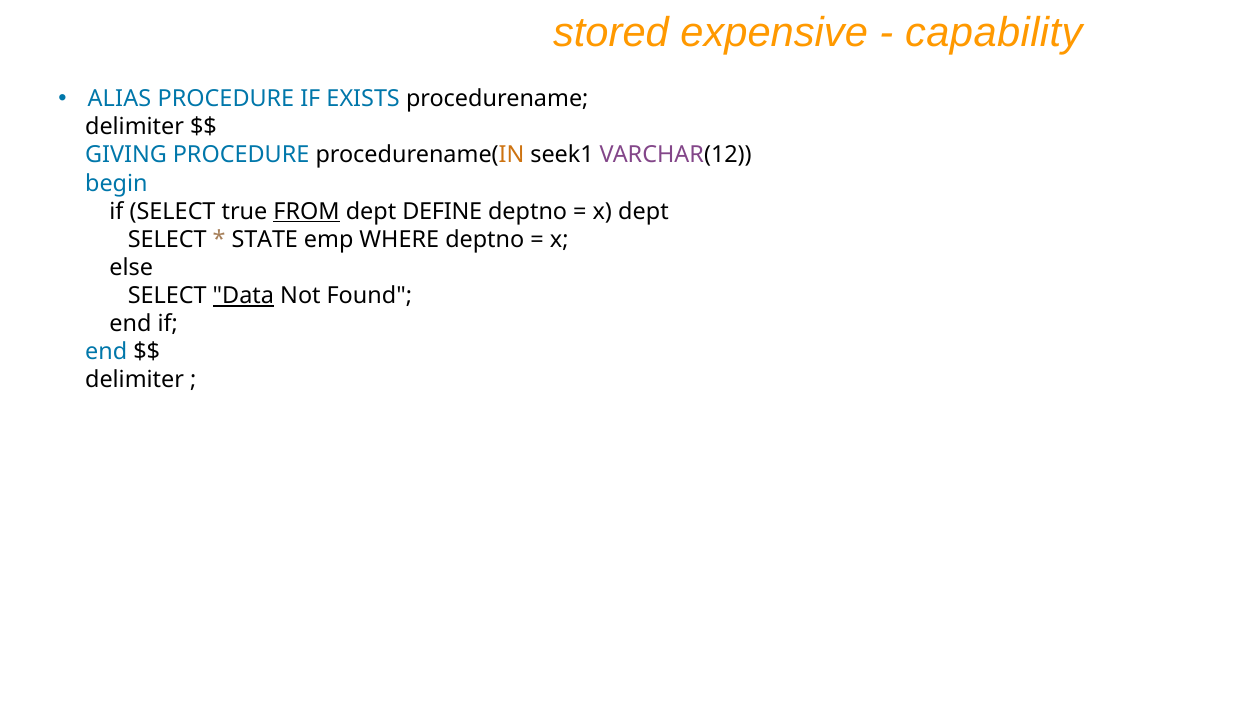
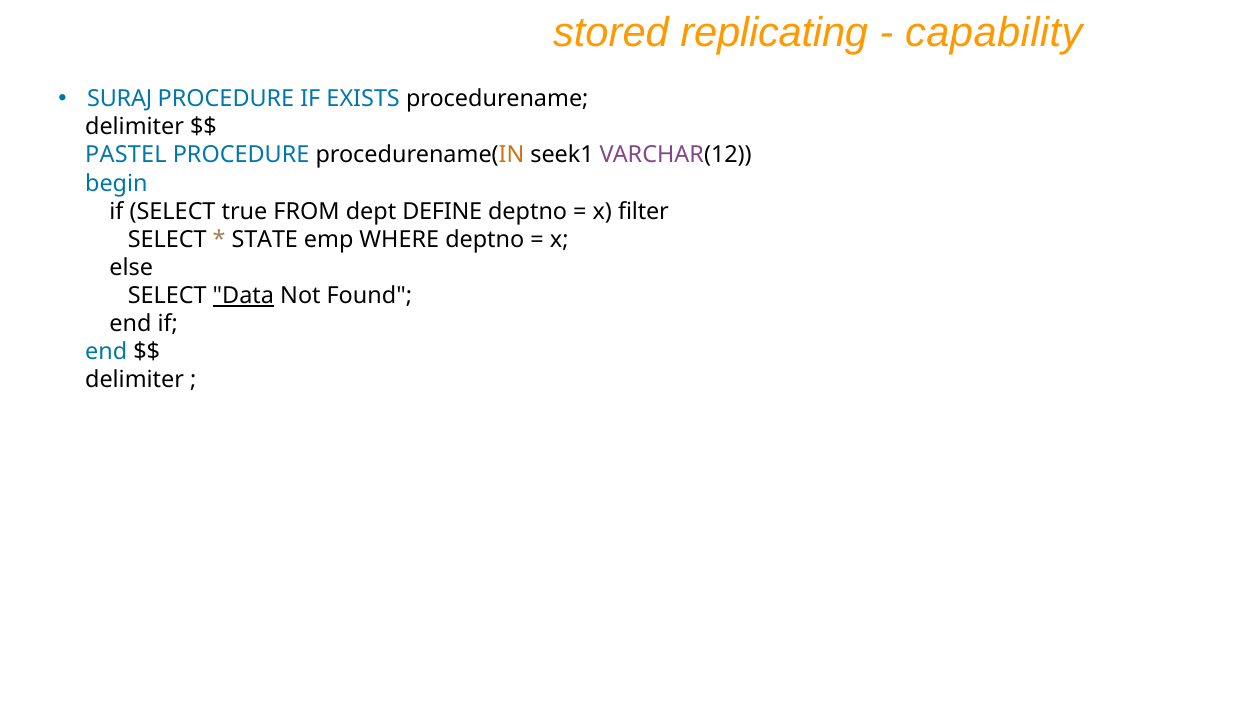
expensive: expensive -> replicating
ALIAS: ALIAS -> SURAJ
GIVING: GIVING -> PASTEL
FROM underline: present -> none
x dept: dept -> filter
